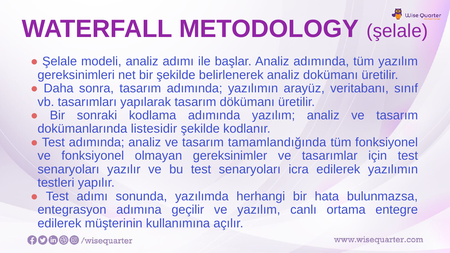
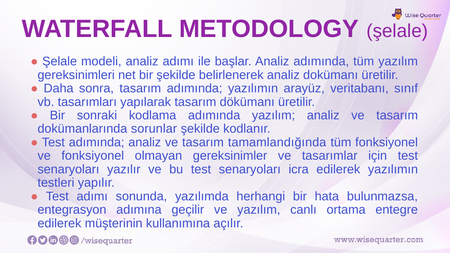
listesidir: listesidir -> sorunlar
